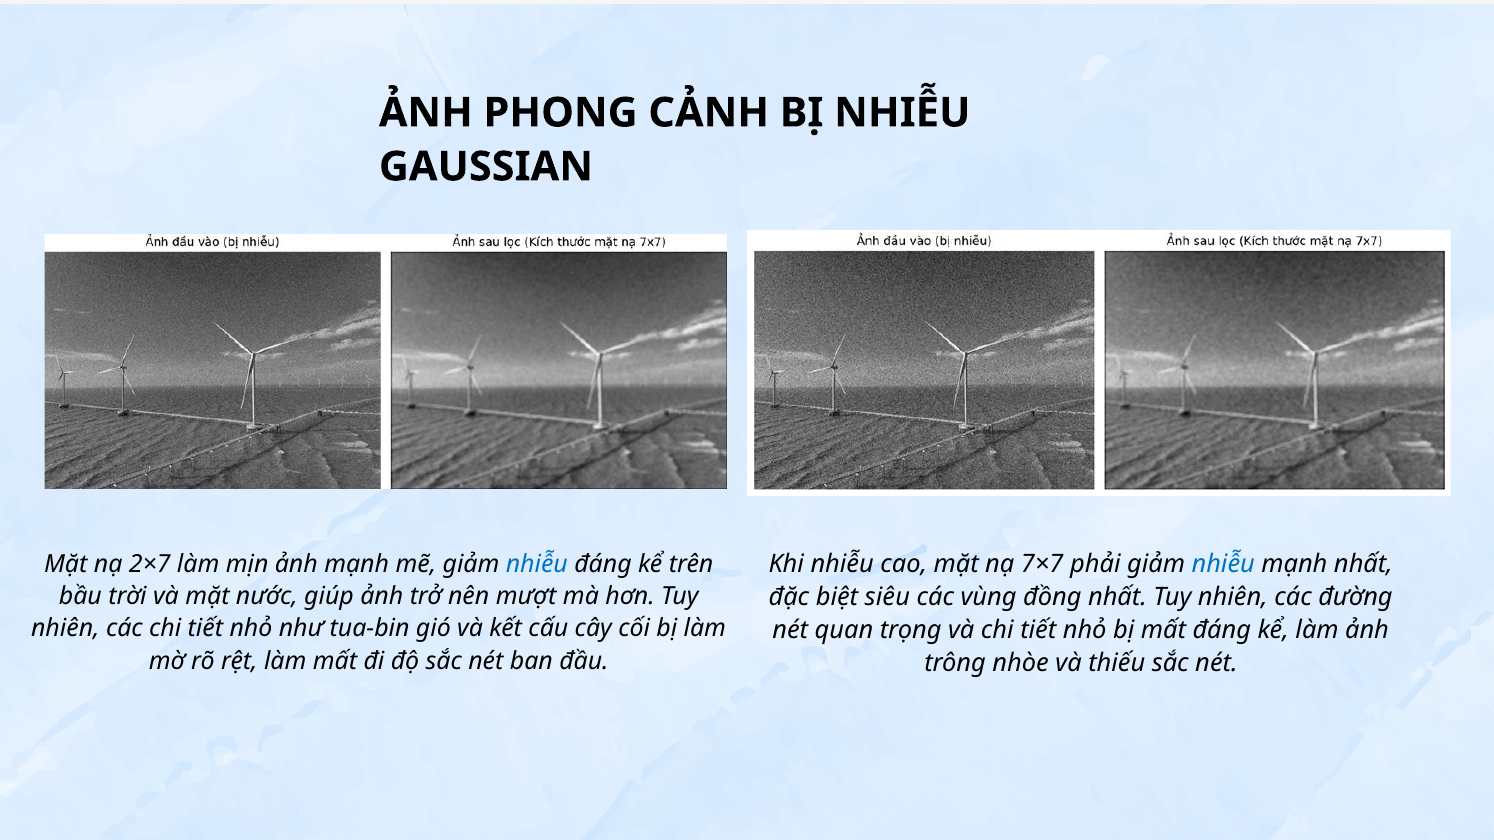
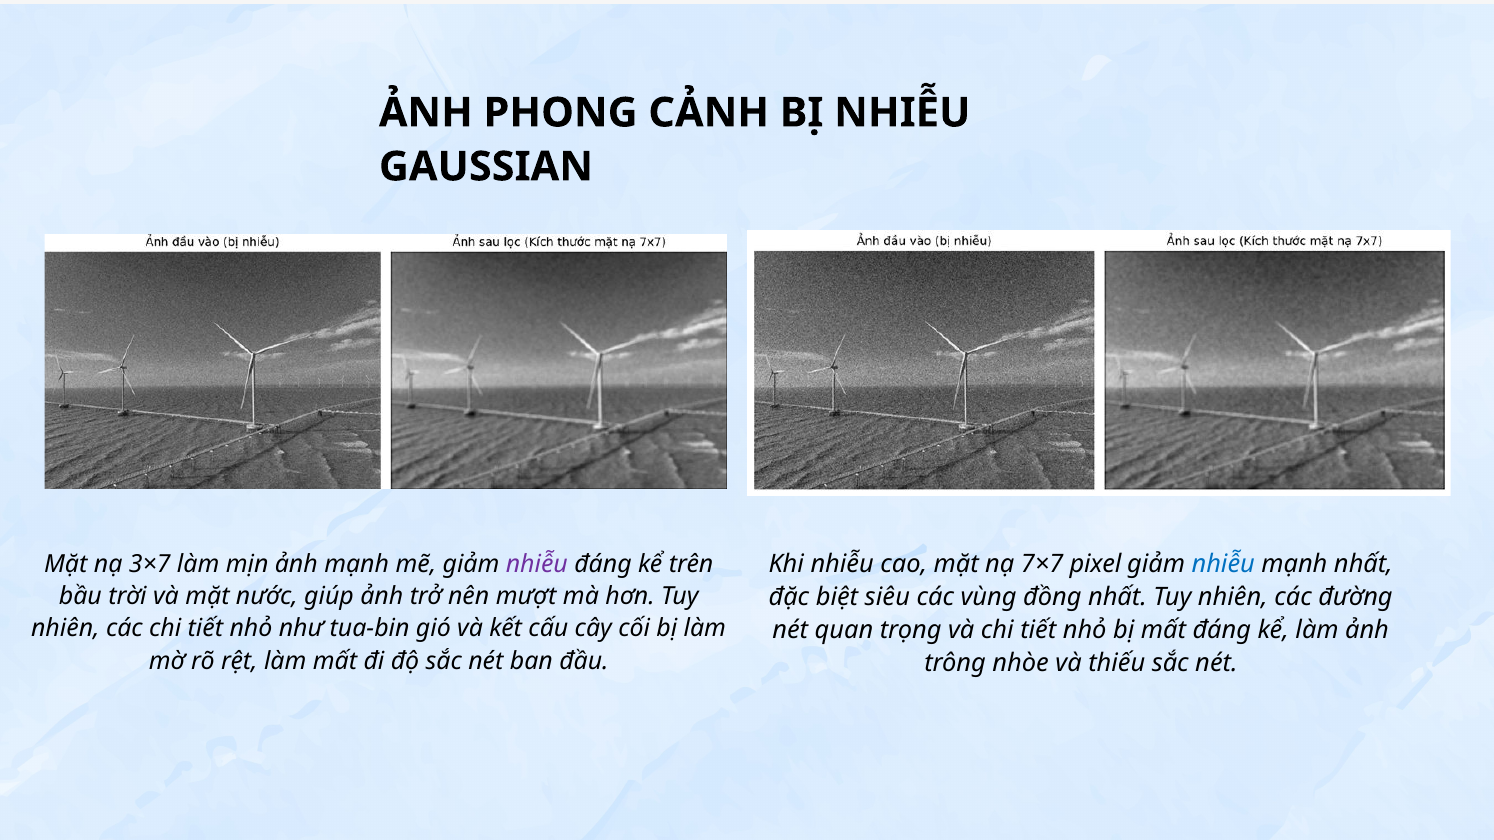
2×7: 2×7 -> 3×7
nhiễu at (537, 564) colour: blue -> purple
phải: phải -> pixel
